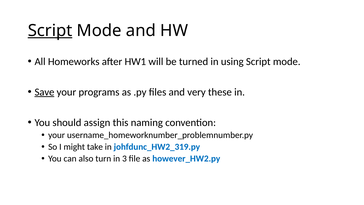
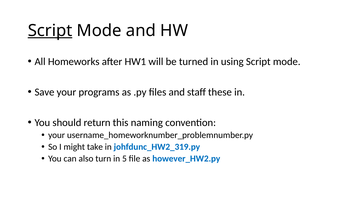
Save underline: present -> none
very: very -> staff
assign: assign -> return
3: 3 -> 5
